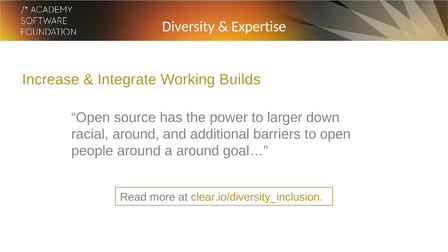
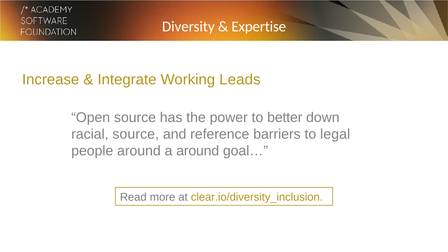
Builds: Builds -> Leads
larger: larger -> better
racial around: around -> source
additional: additional -> reference
to open: open -> legal
